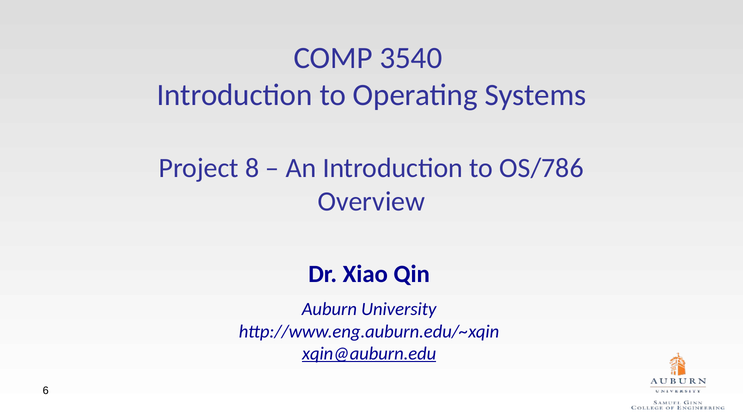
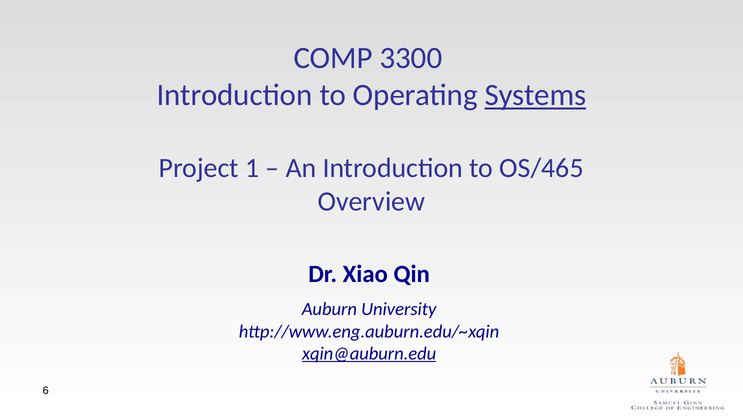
3540: 3540 -> 3300
Systems underline: none -> present
8: 8 -> 1
OS/786: OS/786 -> OS/465
